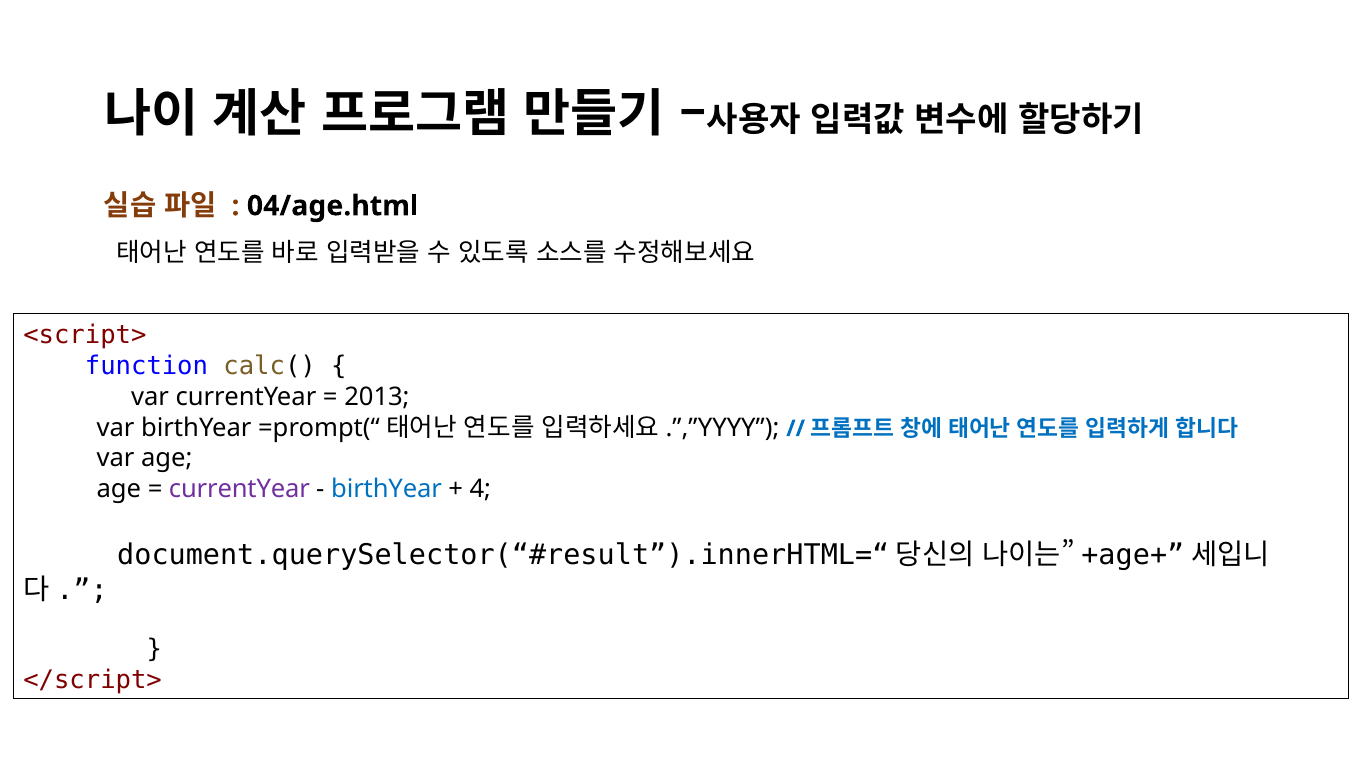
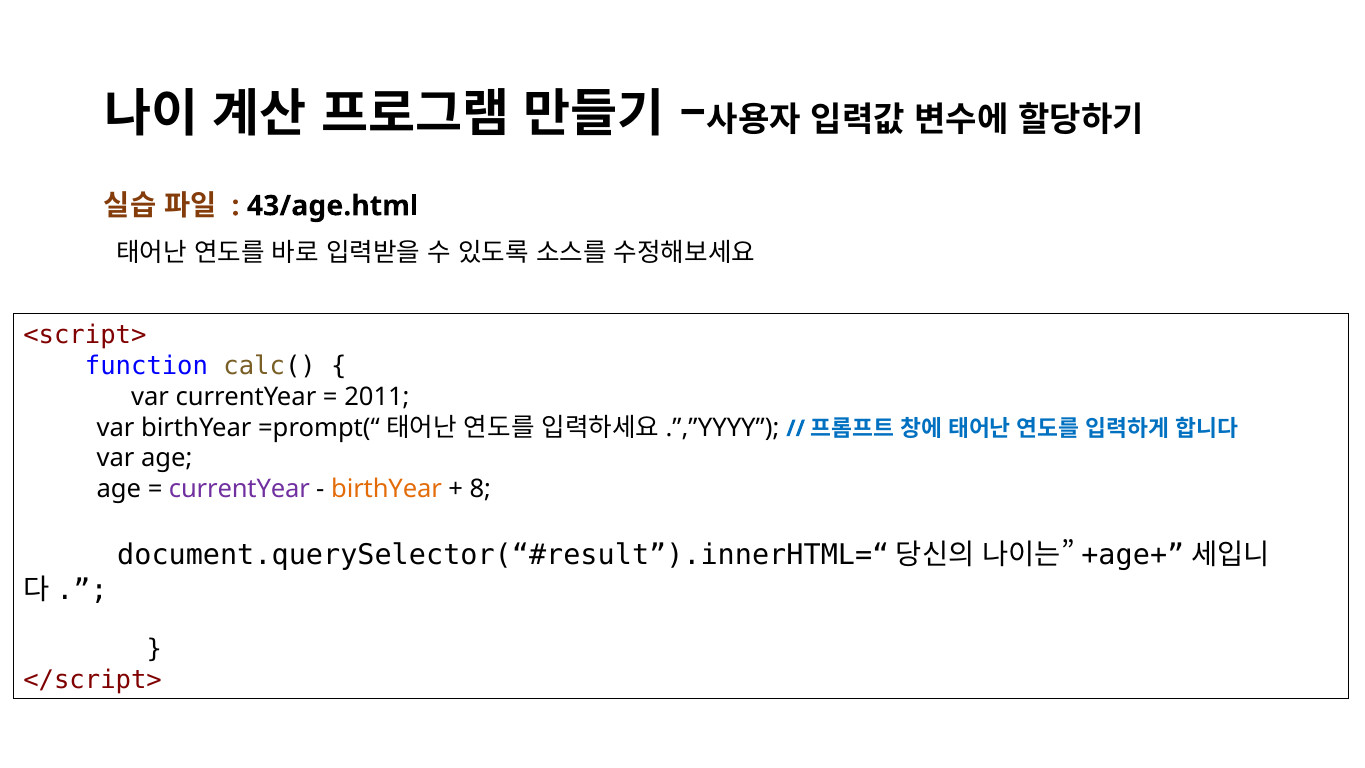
04/age.html: 04/age.html -> 43/age.html
2013: 2013 -> 2011
birthYear at (387, 489) colour: blue -> orange
4: 4 -> 8
